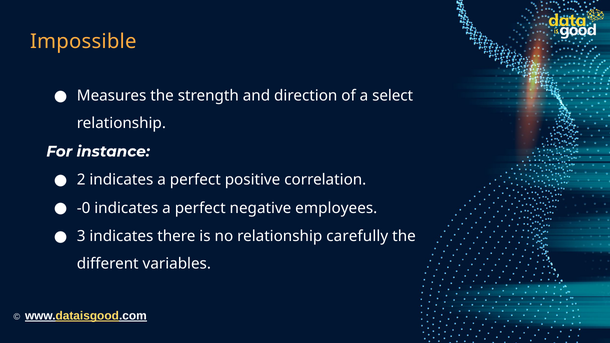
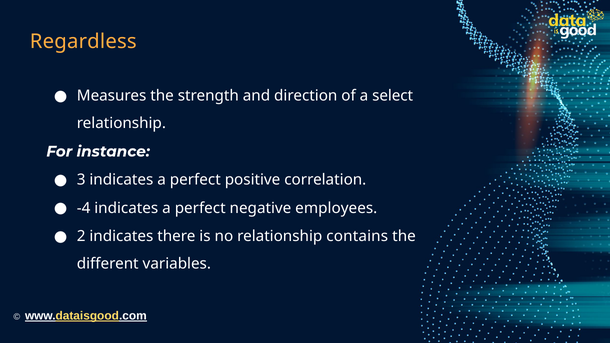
Impossible: Impossible -> Regardless
2: 2 -> 3
-0: -0 -> -4
3: 3 -> 2
carefully: carefully -> contains
